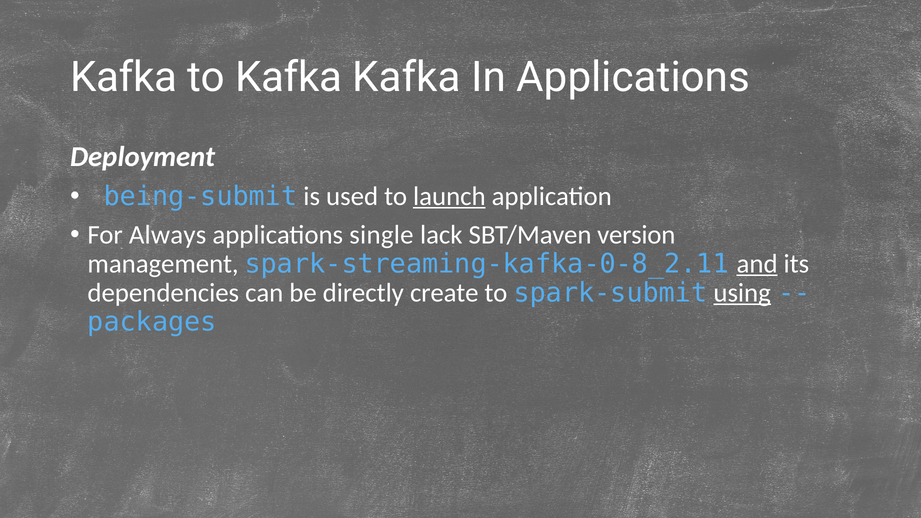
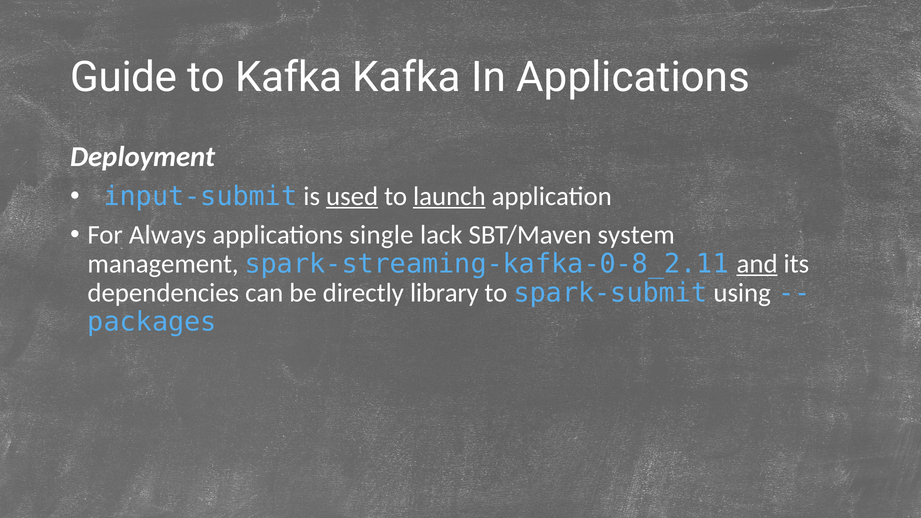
Kafka at (124, 77): Kafka -> Guide
being-submit: being-submit -> input-submit
used underline: none -> present
version: version -> system
create: create -> library
using underline: present -> none
